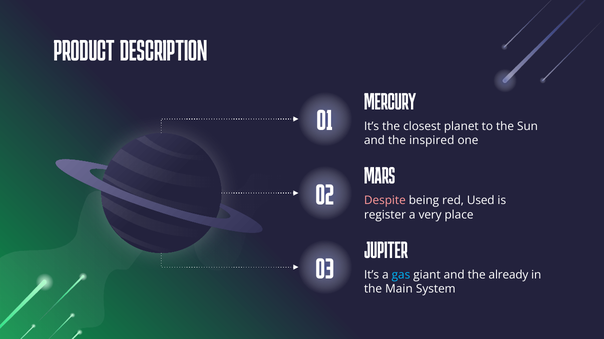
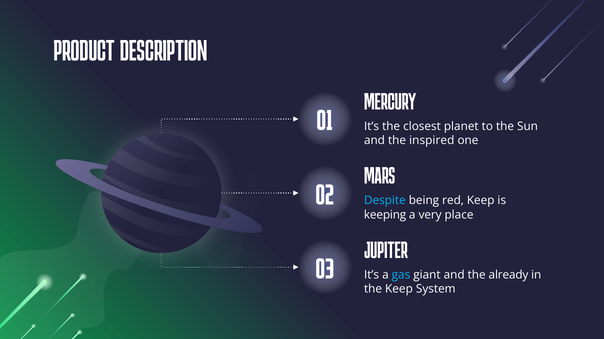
Despite colour: pink -> light blue
red Used: Used -> Keep
register: register -> keeping
the Main: Main -> Keep
